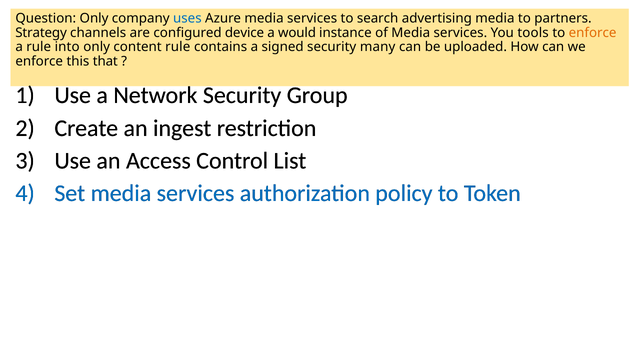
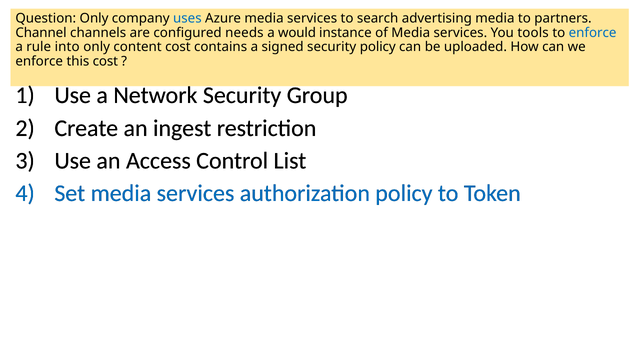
Strategy: Strategy -> Channel
device: device -> needs
enforce at (593, 33) colour: orange -> blue
content rule: rule -> cost
security many: many -> policy
this that: that -> cost
